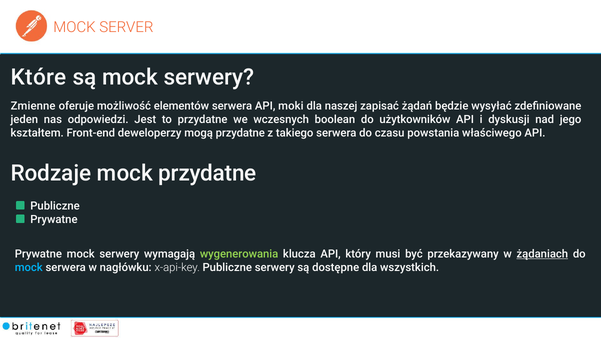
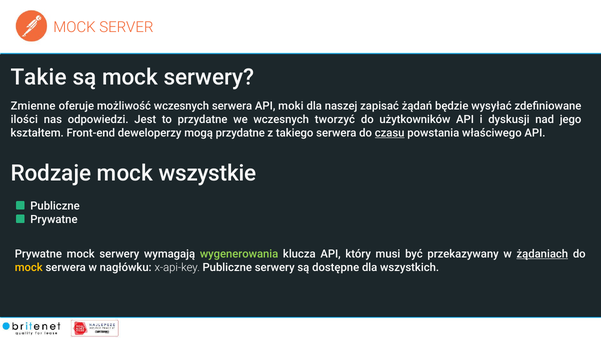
Które: Które -> Takie
możliwość elementów: elementów -> wczesnych
jeden: jeden -> ilości
boolean: boolean -> tworzyć
czasu underline: none -> present
mock przydatne: przydatne -> wszystkie
mock at (29, 267) colour: light blue -> yellow
